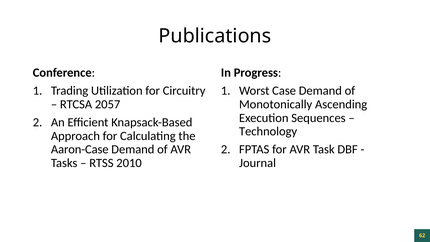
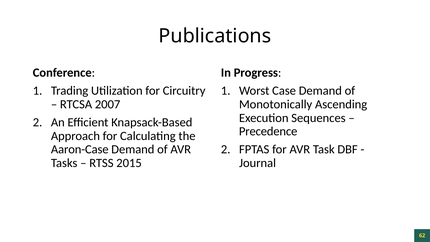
2057: 2057 -> 2007
Technology: Technology -> Precedence
2010: 2010 -> 2015
